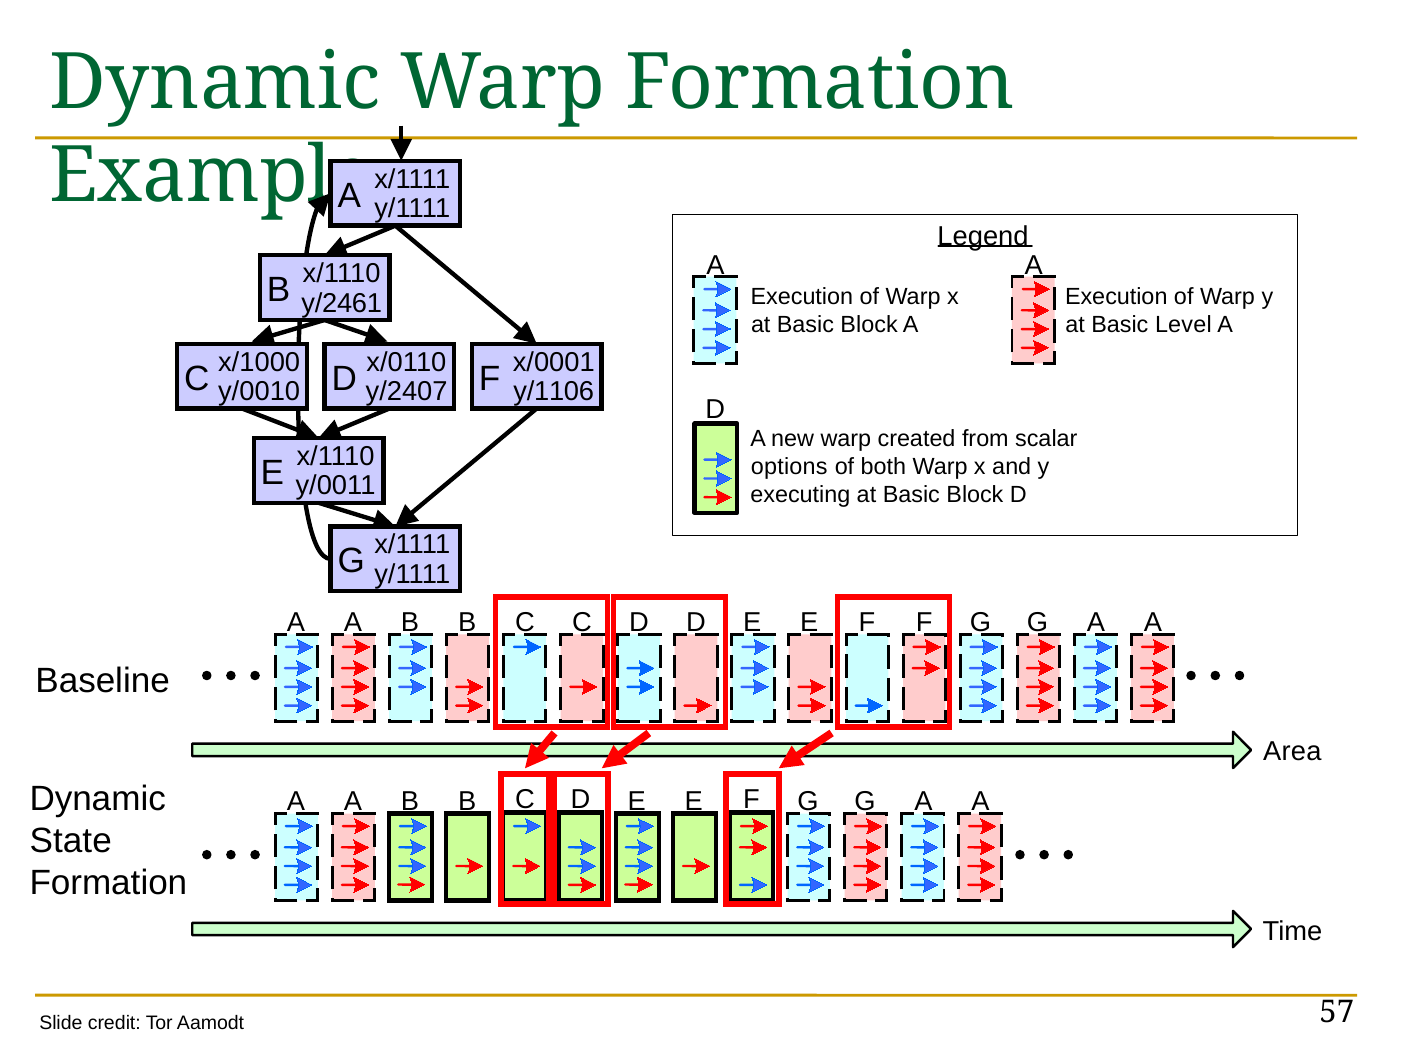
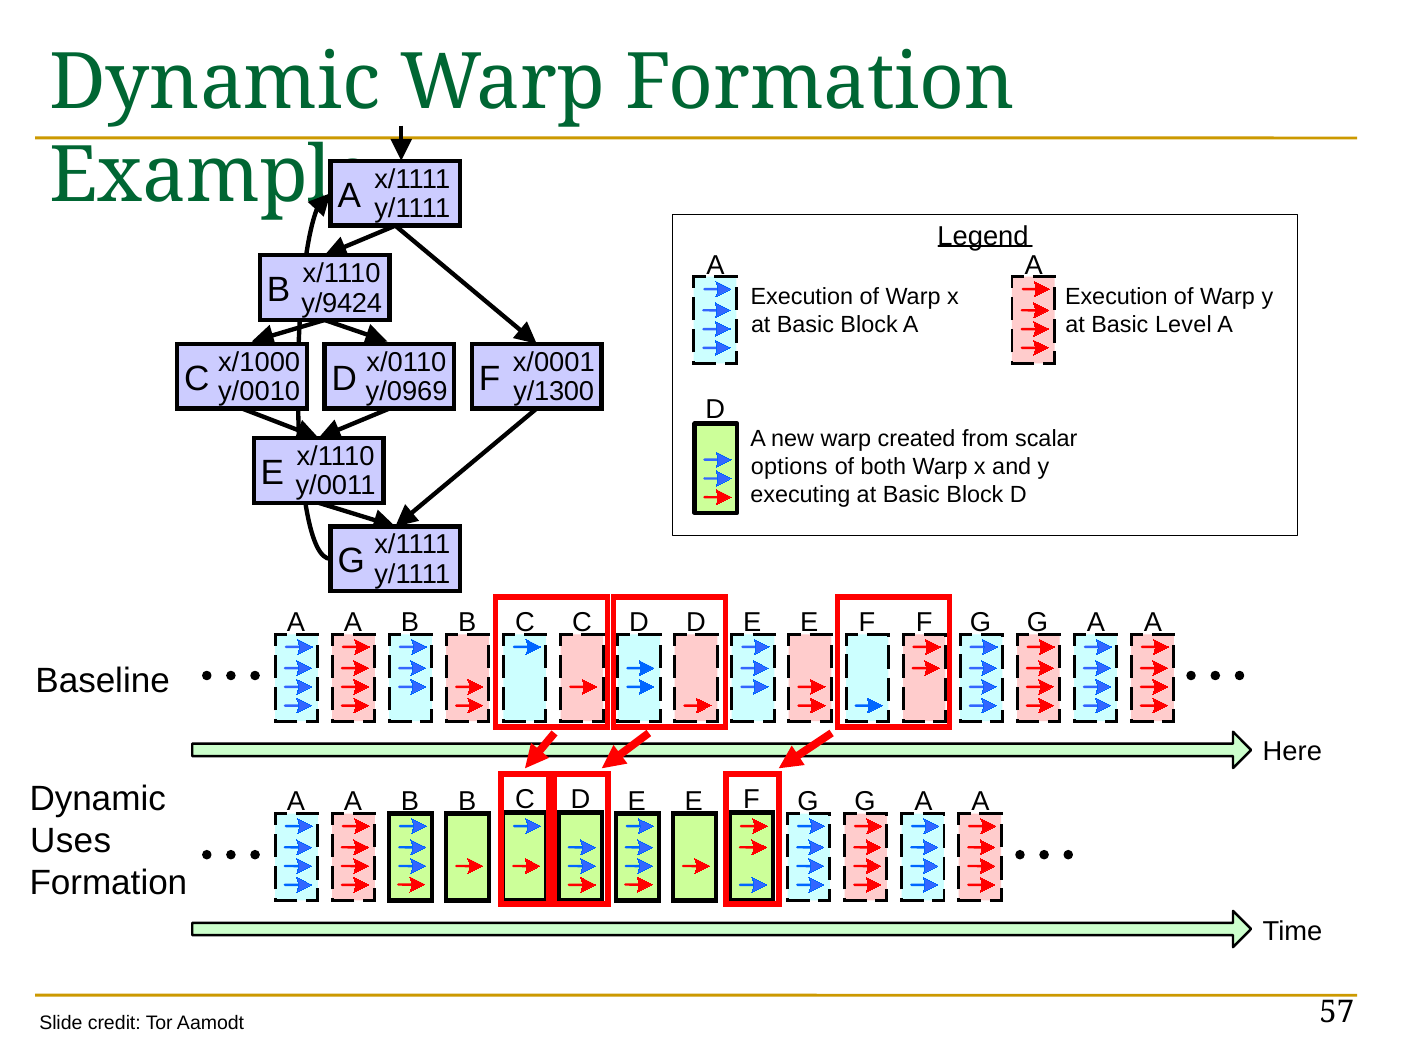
y/2461: y/2461 -> y/9424
y/2407: y/2407 -> y/0969
y/1106: y/1106 -> y/1300
Area: Area -> Here
State: State -> Uses
